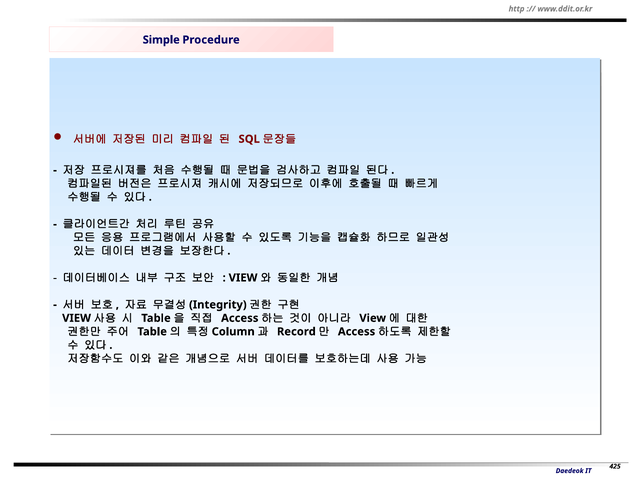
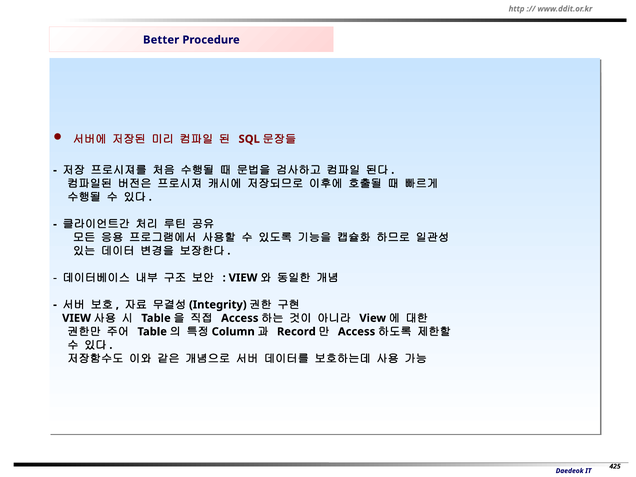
Simple: Simple -> Better
